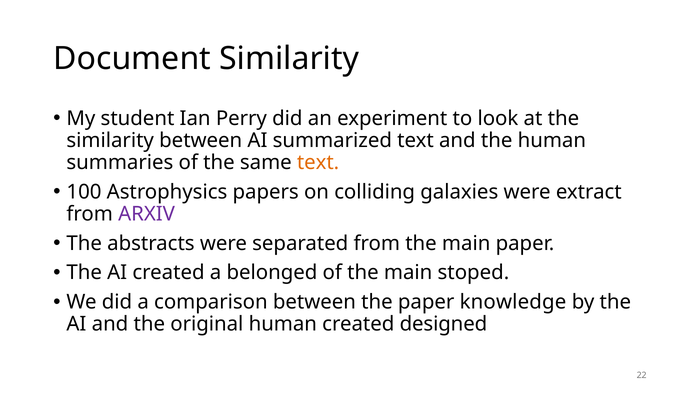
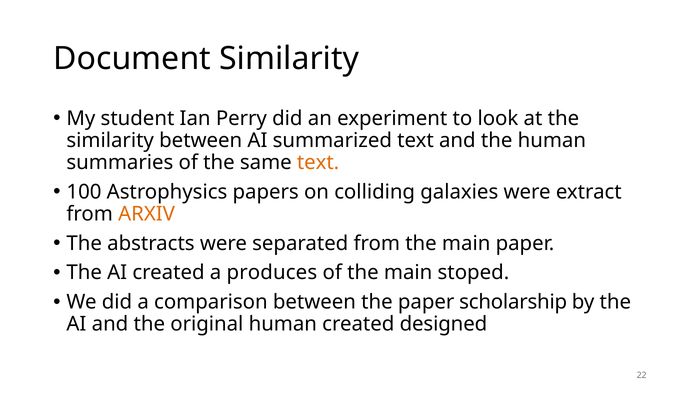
ARXIV colour: purple -> orange
belonged: belonged -> produces
knowledge: knowledge -> scholarship
